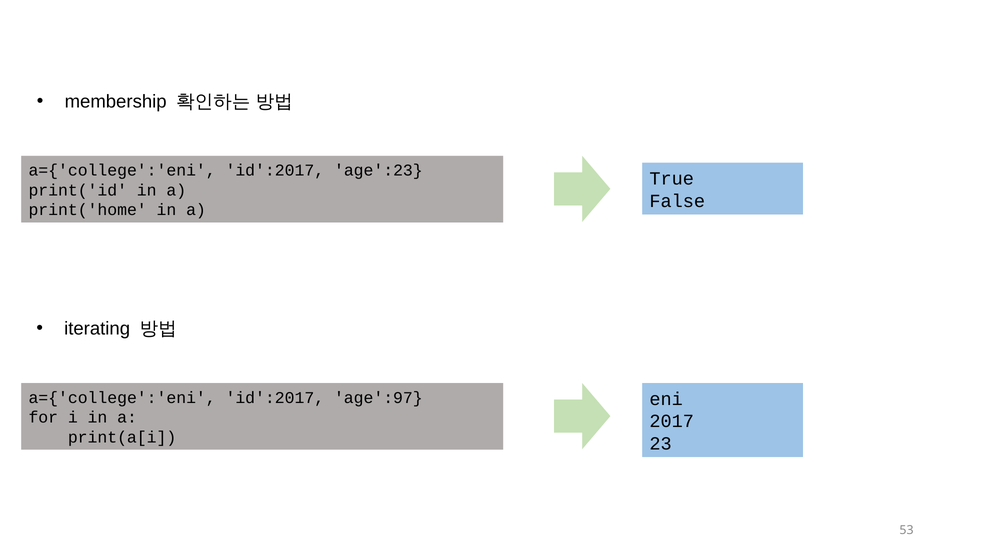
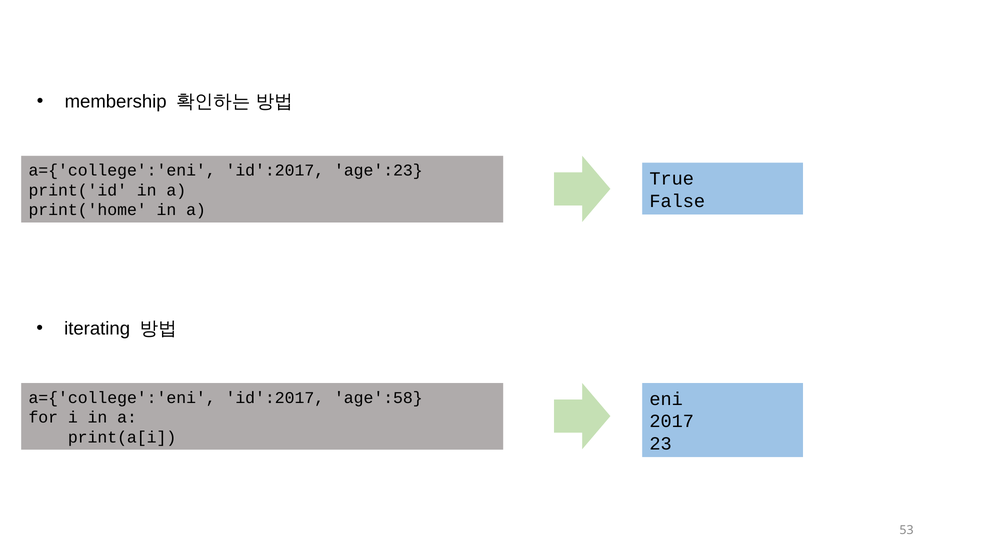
age':97: age':97 -> age':58
